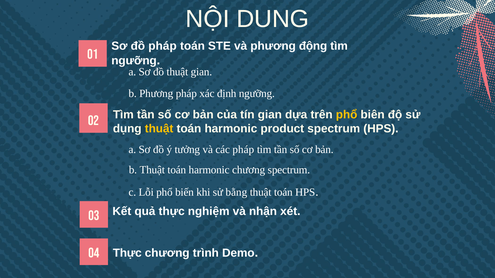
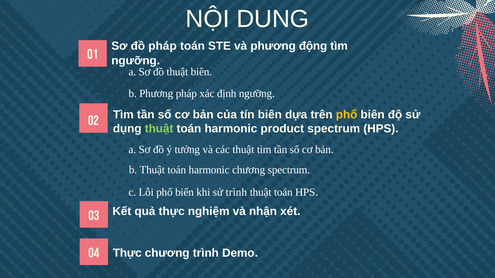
thuật gian: gian -> biên
tín gian: gian -> biên
thuật at (159, 129) colour: yellow -> light green
các pháp: pháp -> thuật
sử bằng: bằng -> trình
